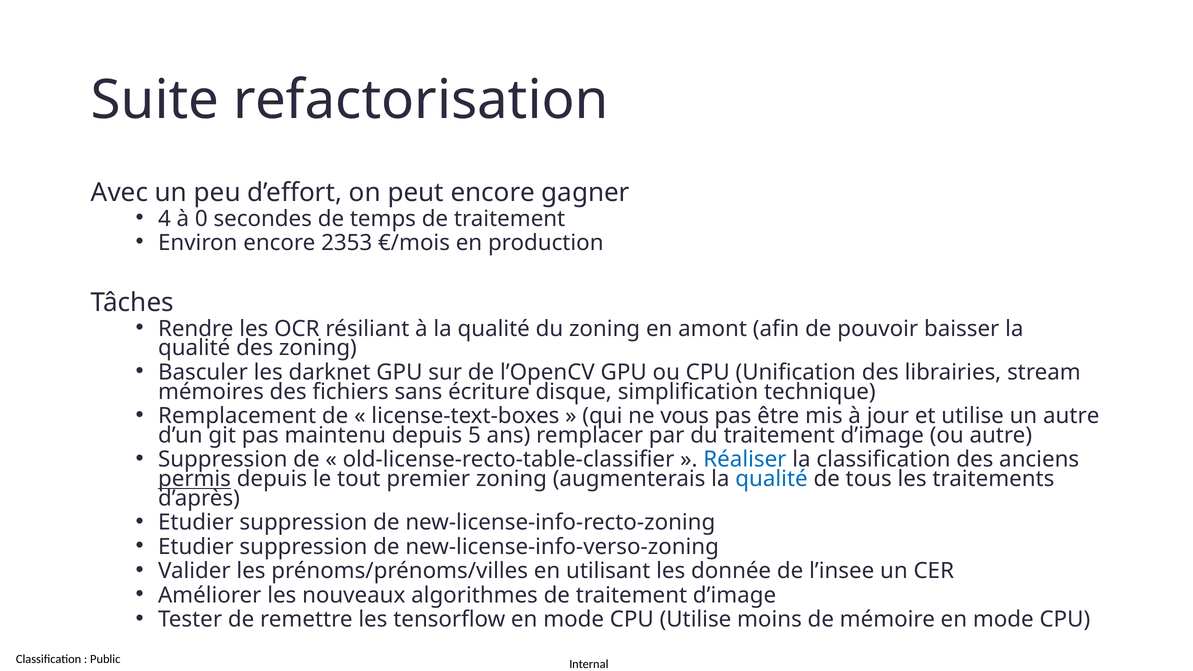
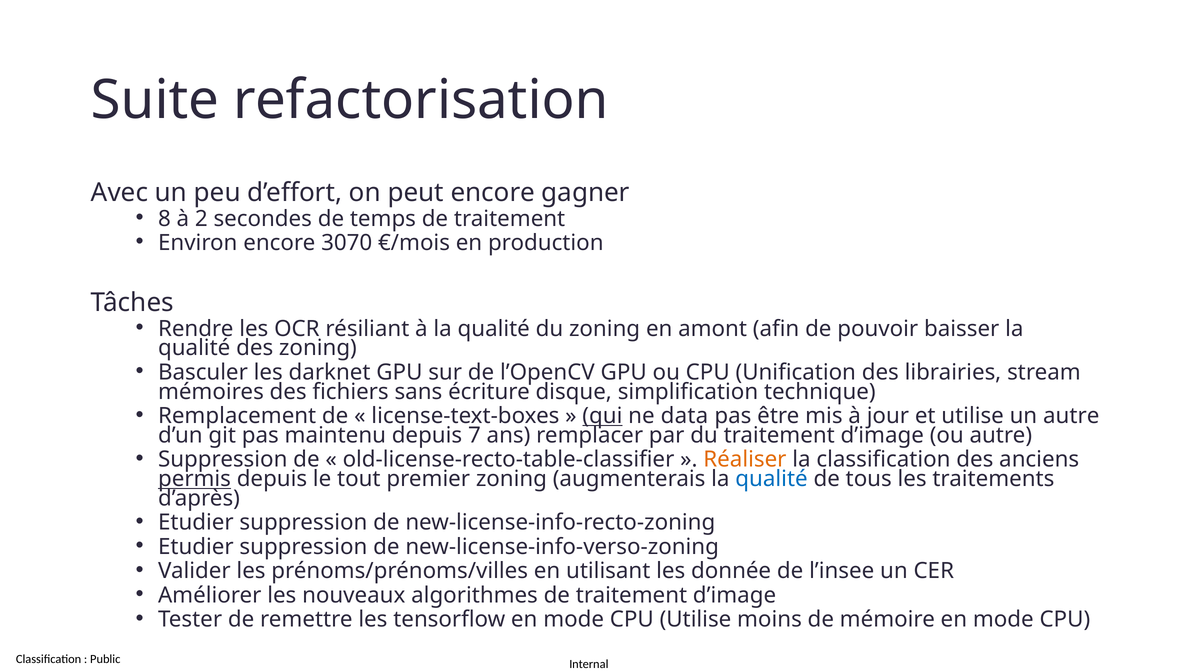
4: 4 -> 8
0: 0 -> 2
2353: 2353 -> 3070
qui underline: none -> present
vous: vous -> data
5: 5 -> 7
Réaliser colour: blue -> orange
